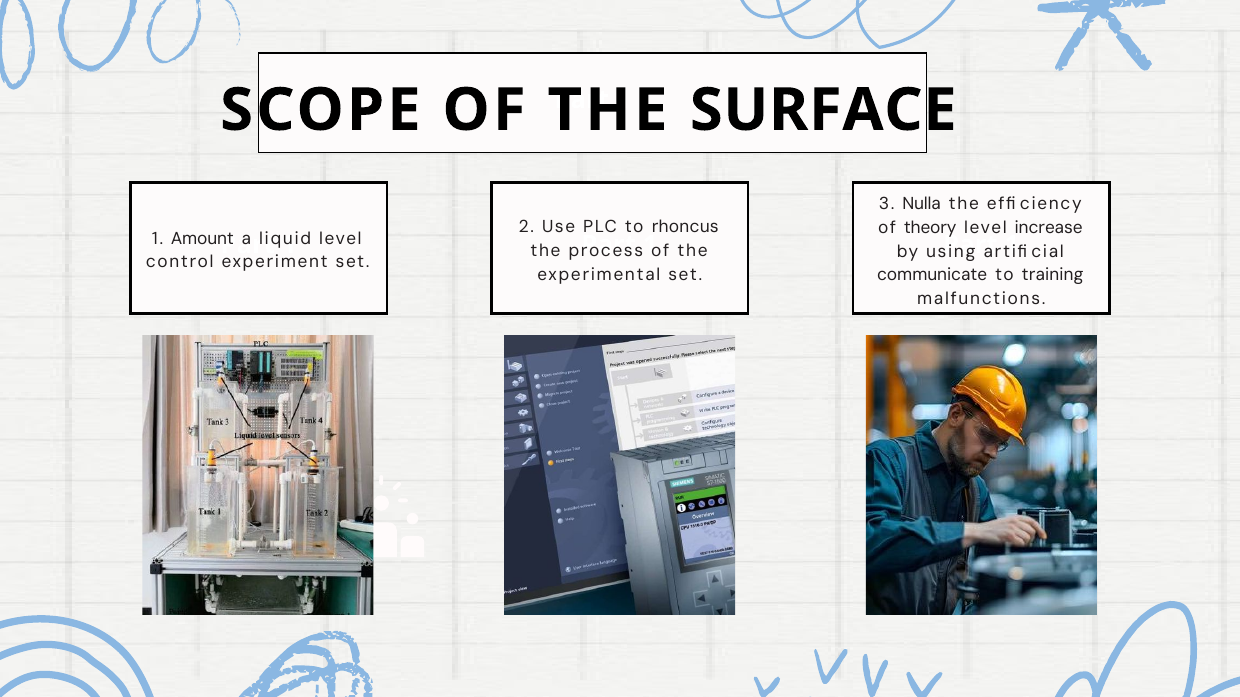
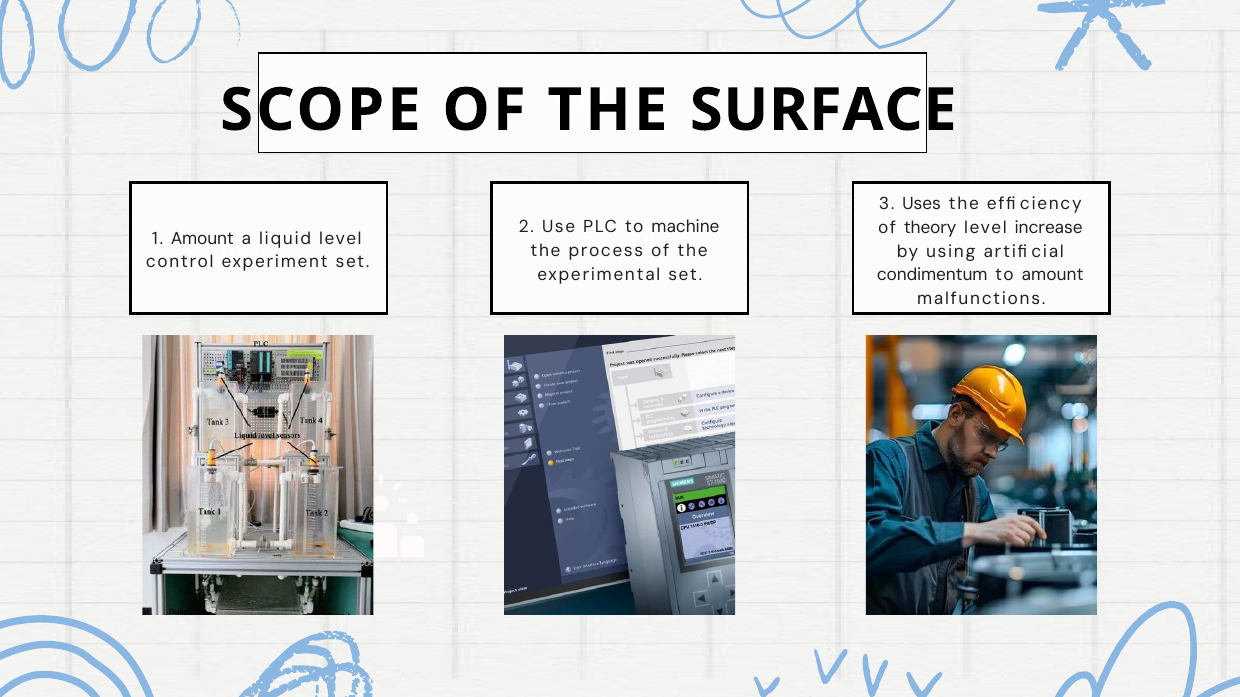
Nulla: Nulla -> Uses
rhoncus: rhoncus -> machine
communicate: communicate -> condimentum
to training: training -> amount
